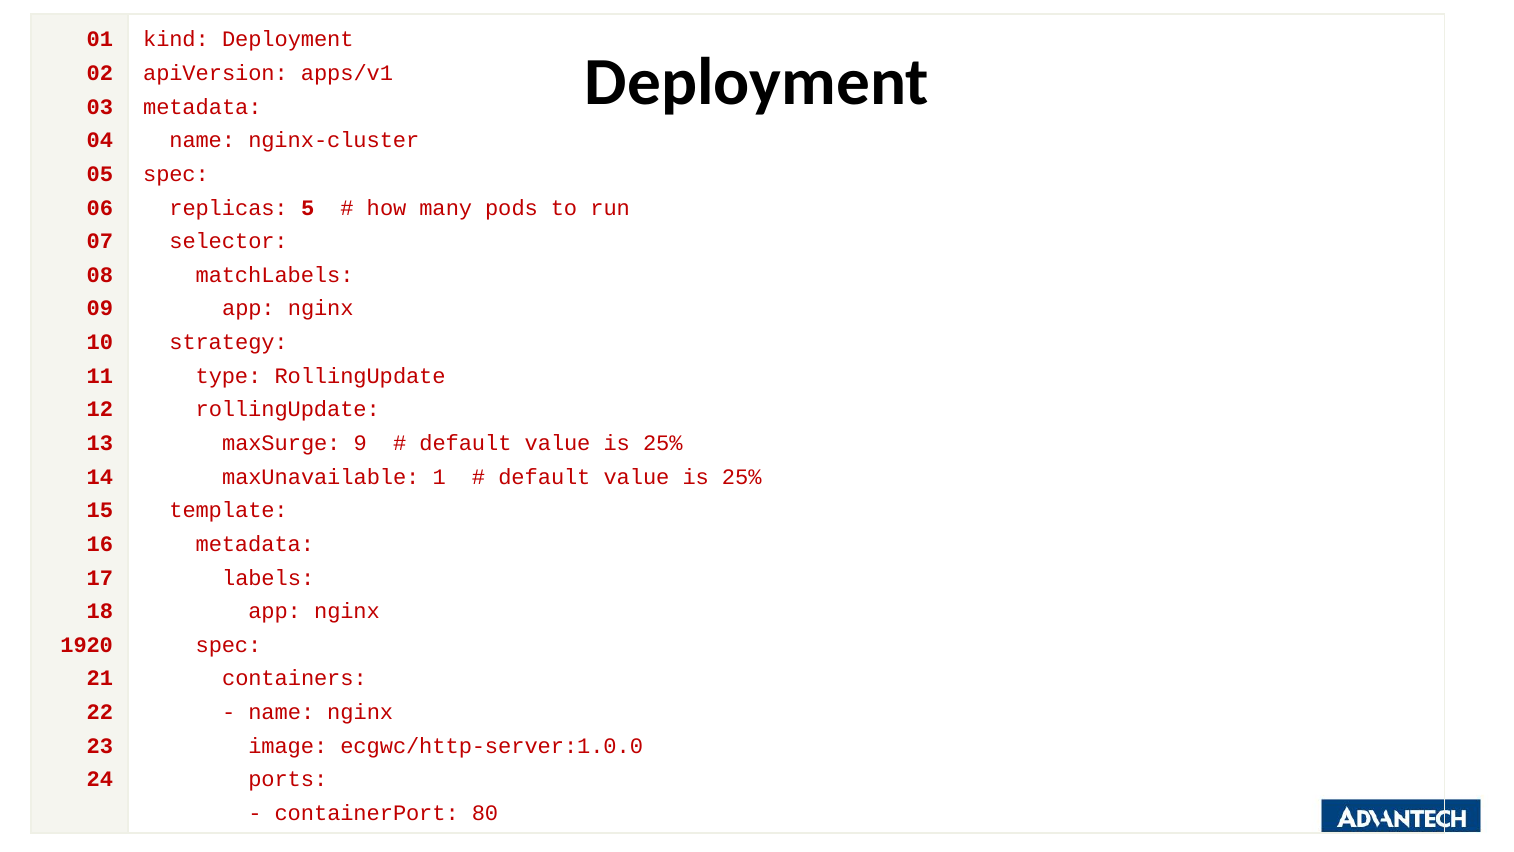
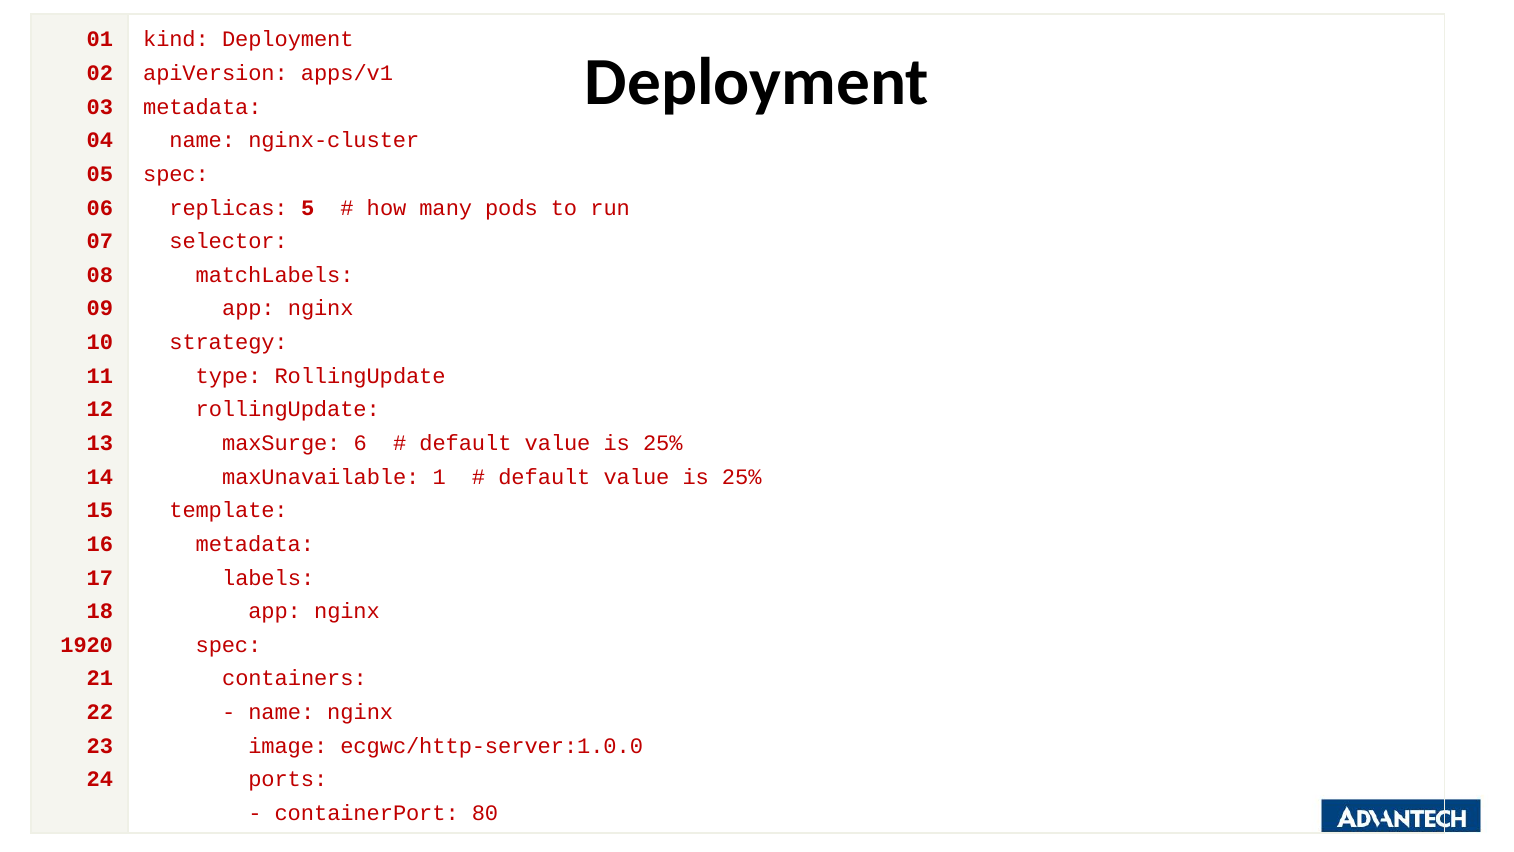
9: 9 -> 6
